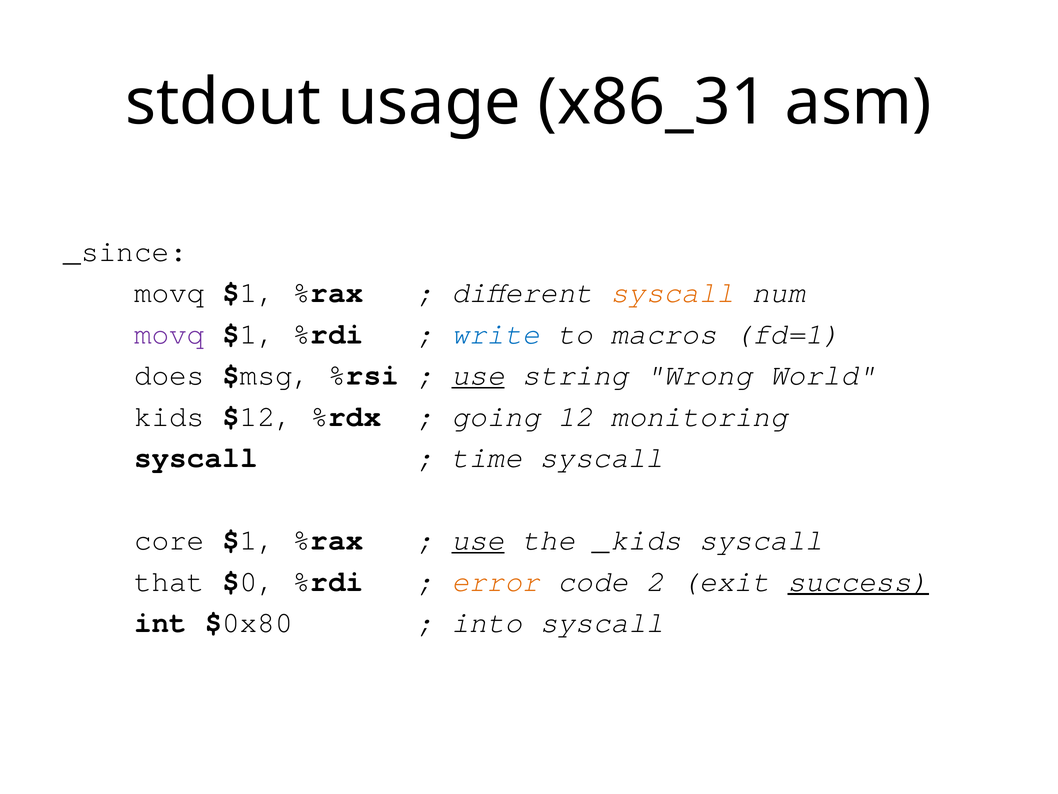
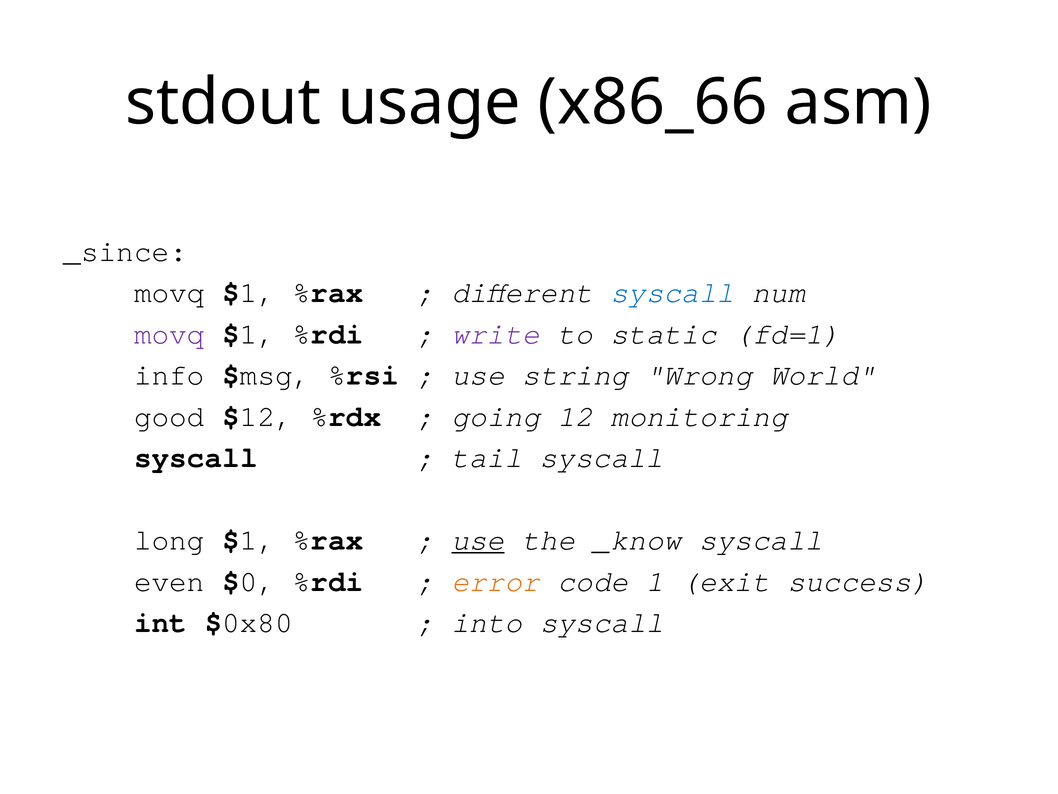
x86_31: x86_31 -> x86_66
syscall at (673, 293) colour: orange -> blue
write colour: blue -> purple
macros: macros -> static
does: does -> info
use at (478, 375) underline: present -> none
kids: kids -> good
time: time -> tail
core: core -> long
_kids: _kids -> _know
that: that -> even
2: 2 -> 1
success underline: present -> none
